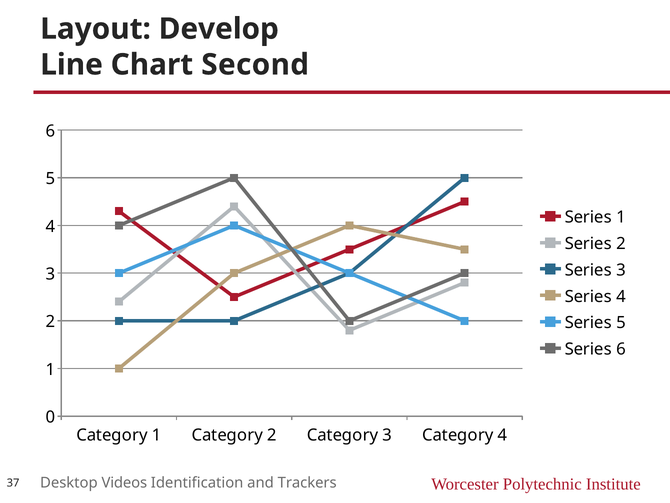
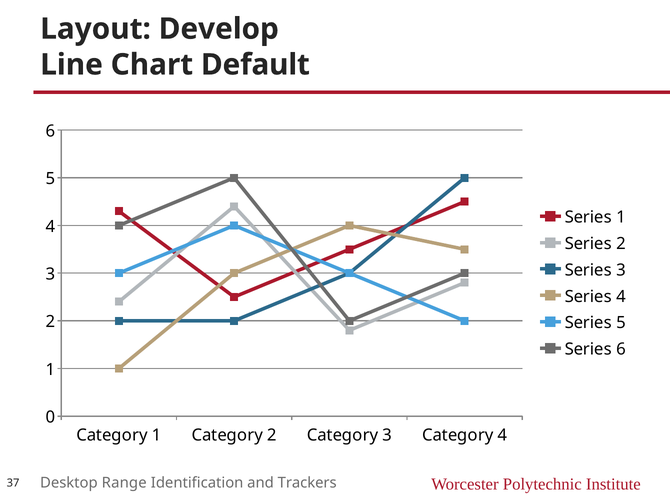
Second: Second -> Default
Videos: Videos -> Range
